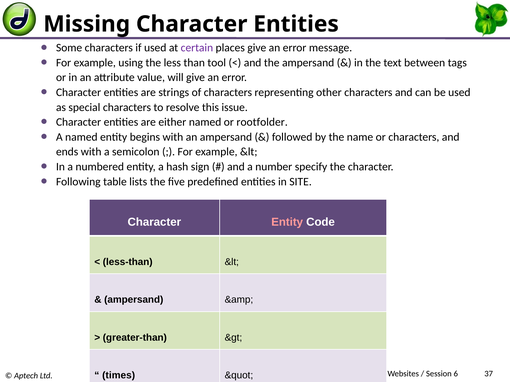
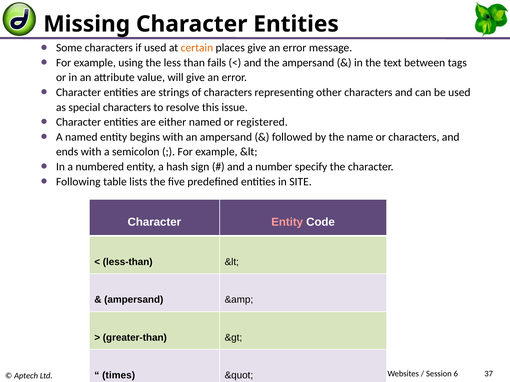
certain colour: purple -> orange
tool: tool -> fails
rootfolder: rootfolder -> registered
